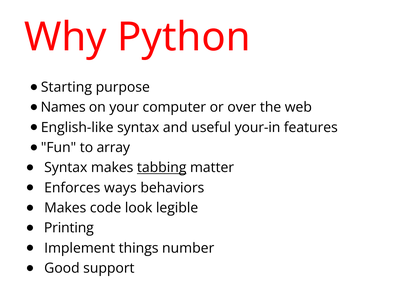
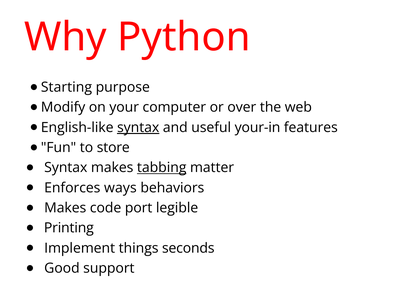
Names: Names -> Modify
syntax at (138, 127) underline: none -> present
array: array -> store
look: look -> port
number: number -> seconds
